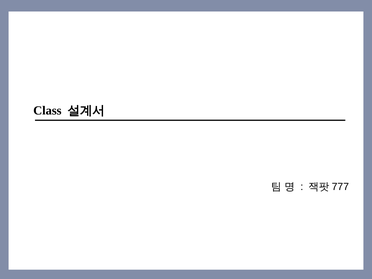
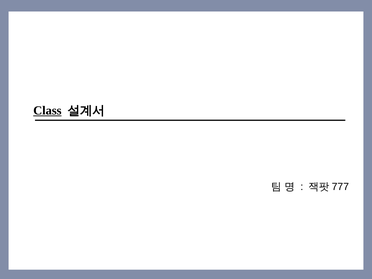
Class underline: none -> present
